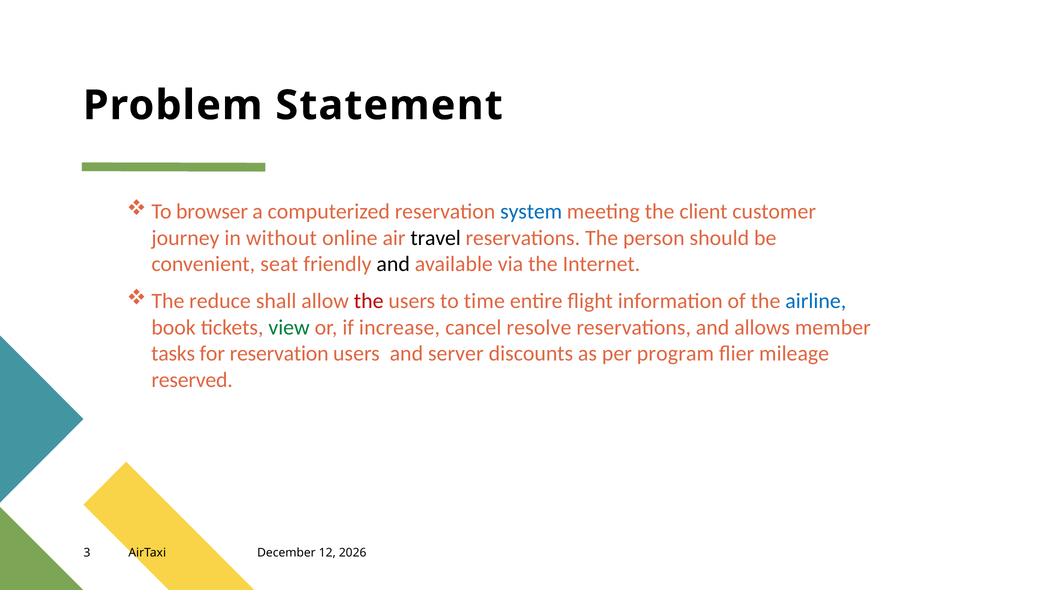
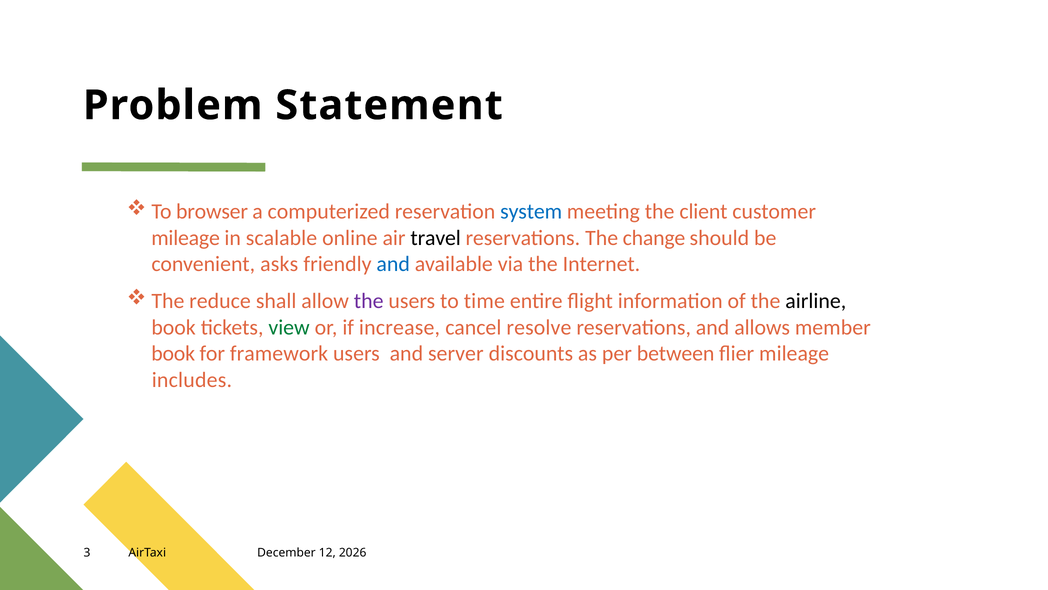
journey at (185, 238): journey -> mileage
without: without -> scalable
person: person -> change
seat: seat -> asks
and at (393, 264) colour: black -> blue
the at (369, 301) colour: red -> purple
airline colour: blue -> black
tasks at (173, 353): tasks -> book
for reservation: reservation -> framework
program: program -> between
reserved: reserved -> includes
